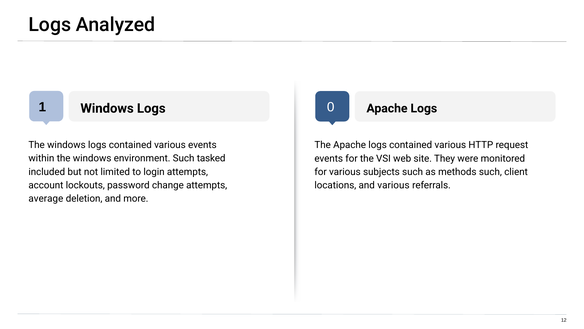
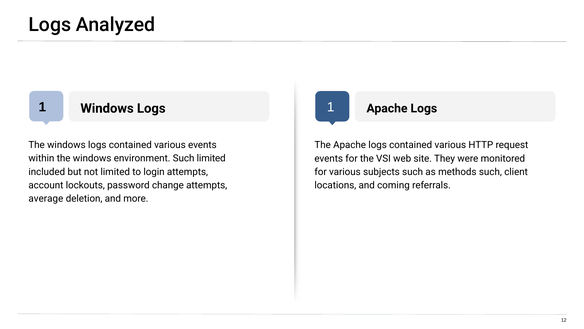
1 0: 0 -> 1
Such tasked: tasked -> limited
and various: various -> coming
